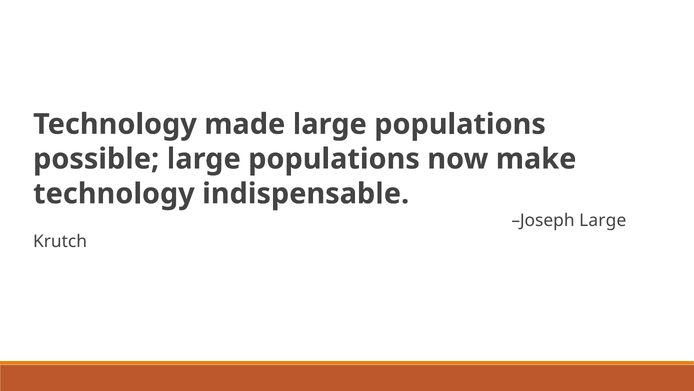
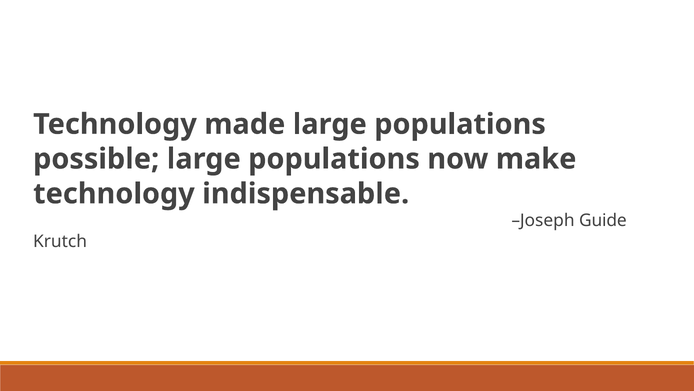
Joseph Large: Large -> Guide
